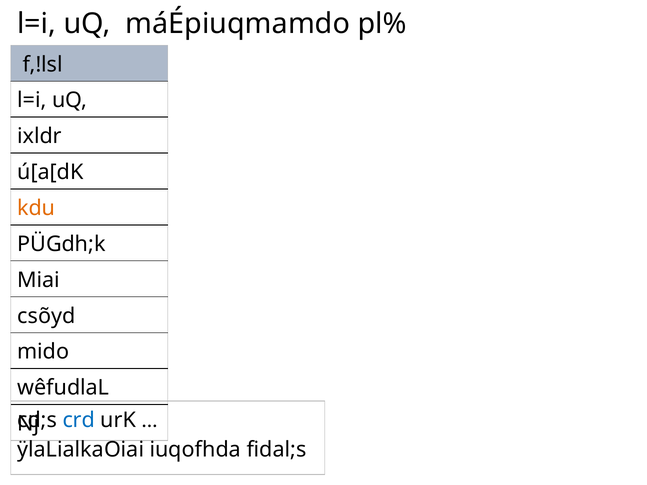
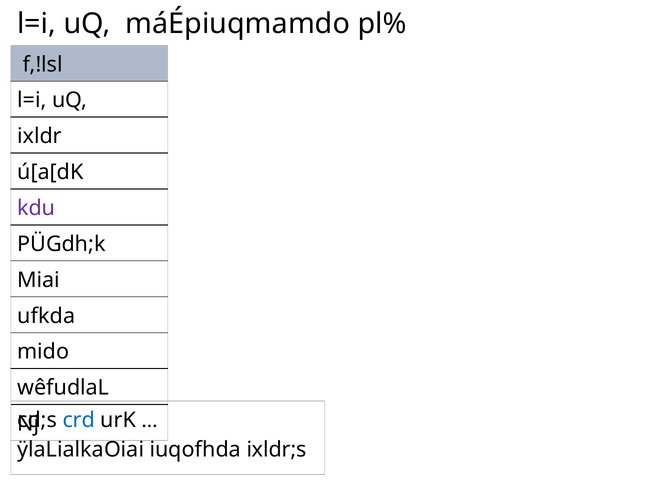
kdu colour: orange -> purple
csõyd: csõyd -> ufkda
fidal;s: fidal;s -> ixldr;s
